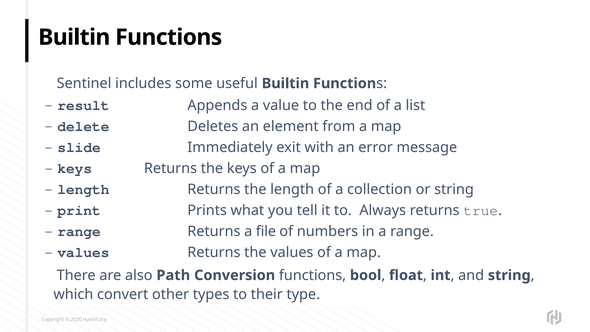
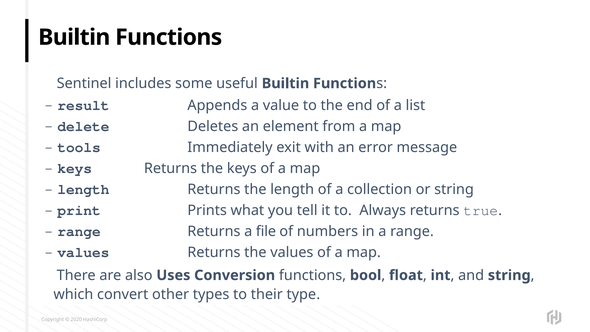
slide: slide -> tools
Path: Path -> Uses
